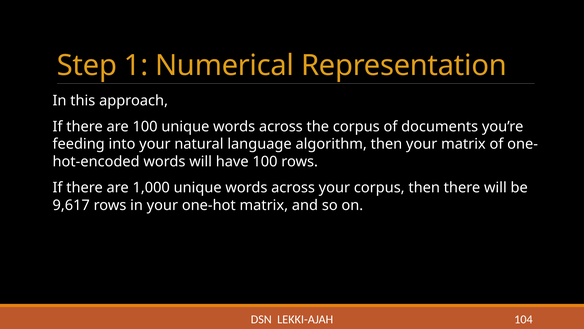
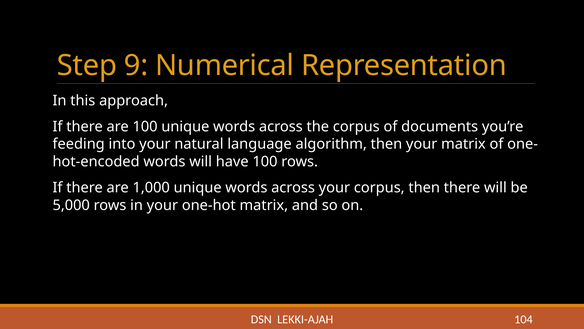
1: 1 -> 9
9,617: 9,617 -> 5,000
